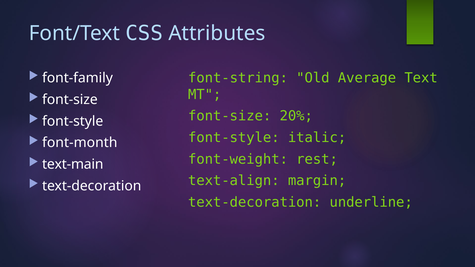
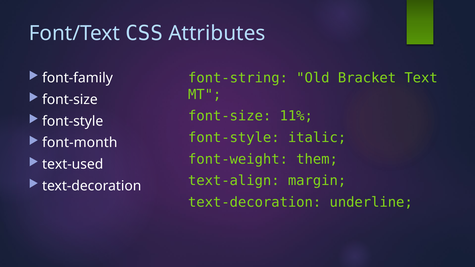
Average: Average -> Bracket
20%: 20% -> 11%
rest: rest -> them
text-main: text-main -> text-used
